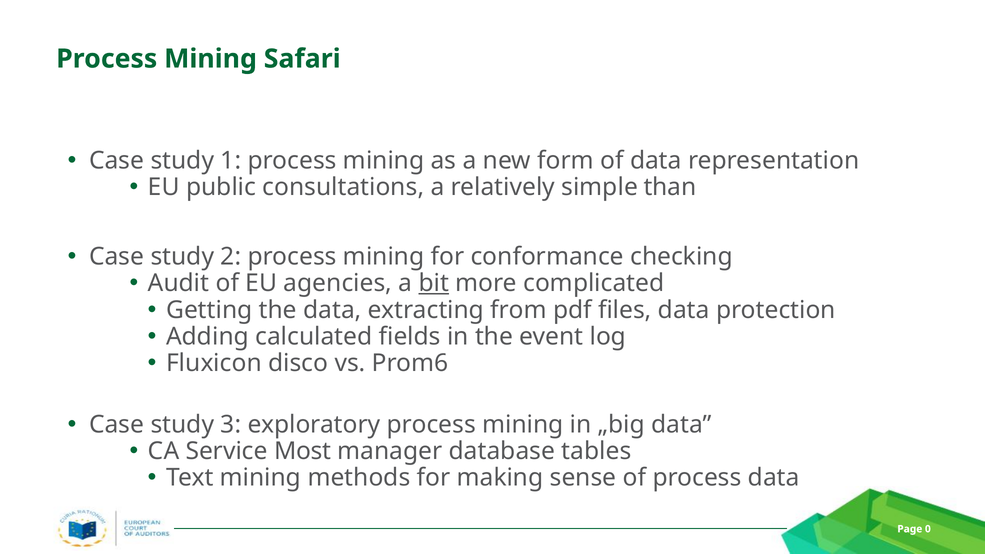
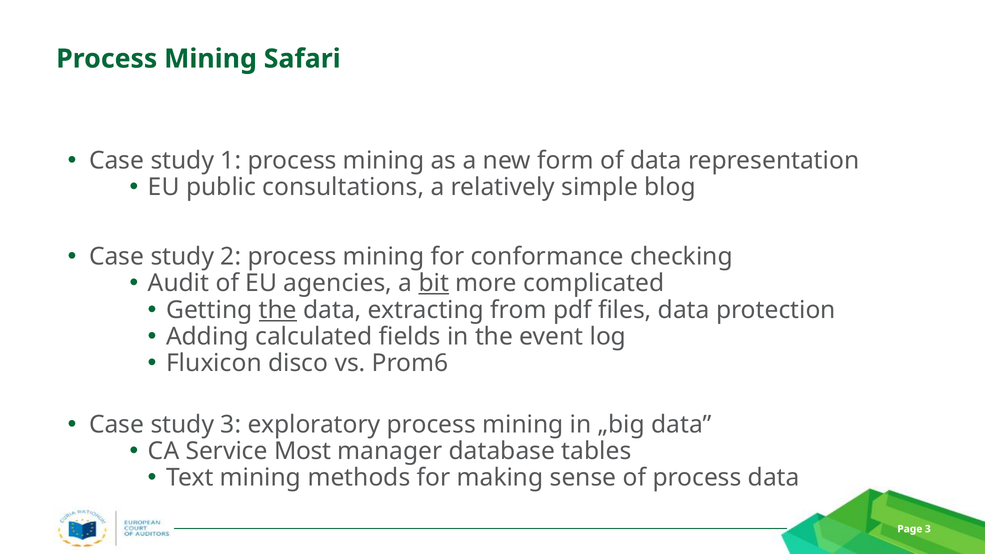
than: than -> blog
the at (278, 310) underline: none -> present
Page 0: 0 -> 3
